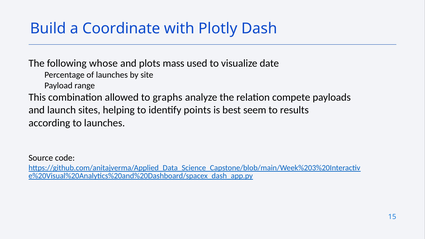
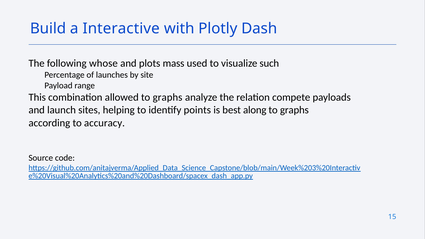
Coordinate: Coordinate -> Interactive
date: date -> such
seem: seem -> along
results at (294, 110): results -> graphs
to launches: launches -> accuracy
